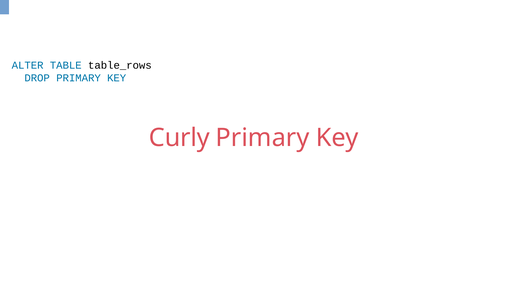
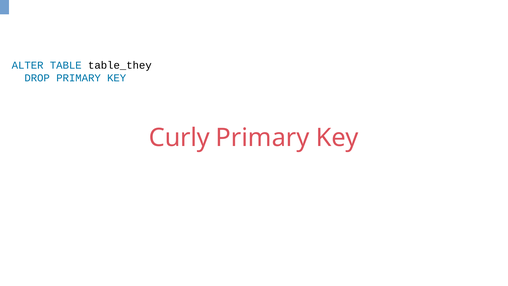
table_rows: table_rows -> table_they
